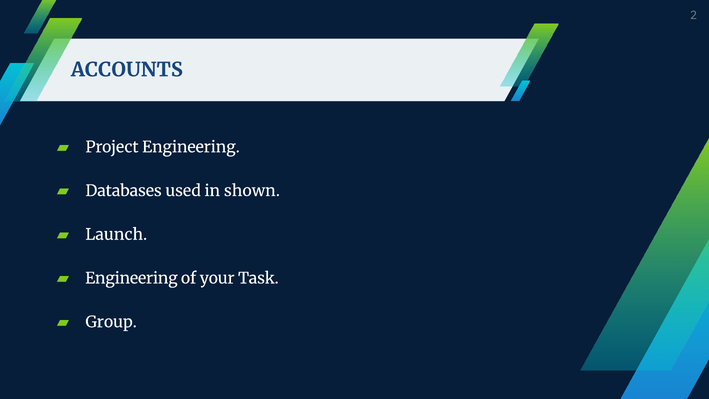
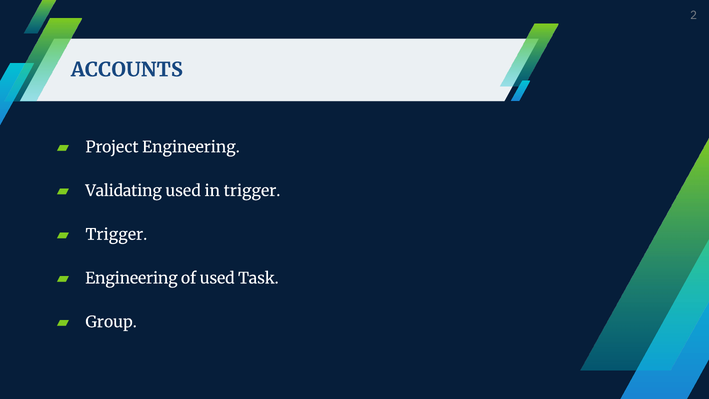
Databases: Databases -> Validating
in shown: shown -> trigger
Launch at (116, 234): Launch -> Trigger
of your: your -> used
